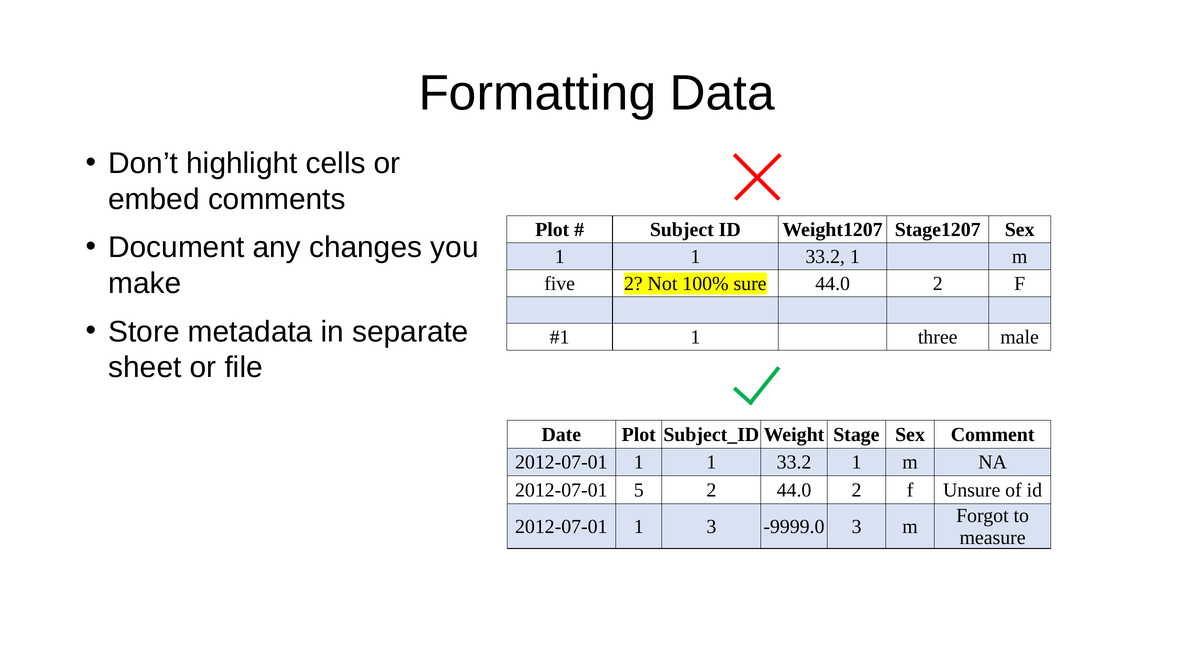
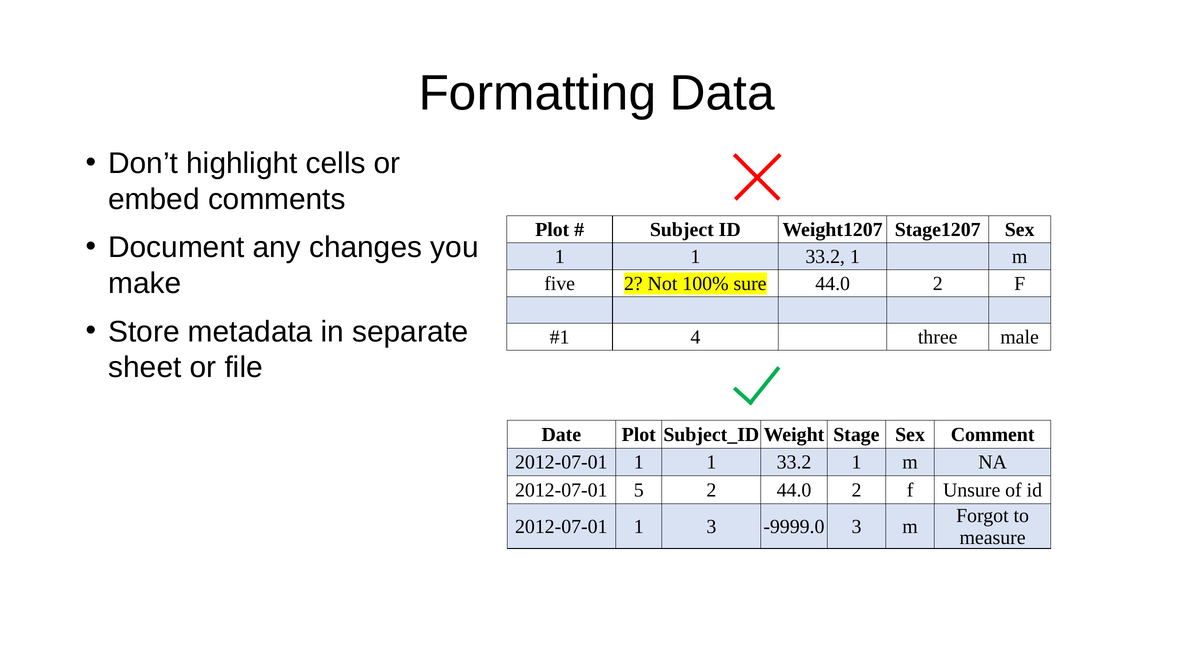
1 at (695, 337): 1 -> 4
